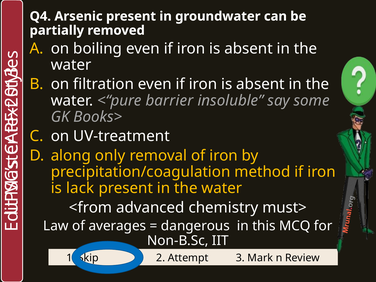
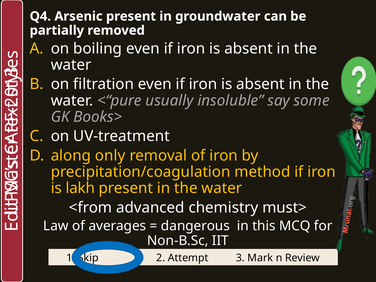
barrier: barrier -> usually
lack: lack -> lakh
